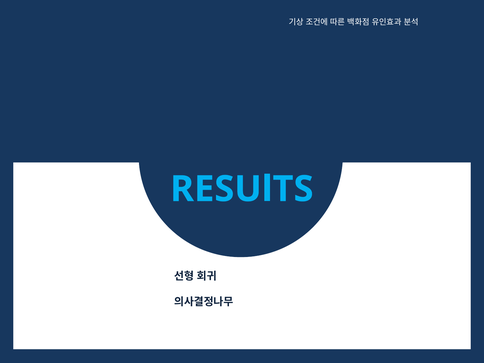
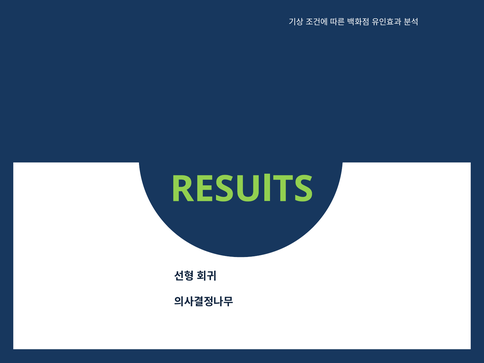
RESUlTS colour: light blue -> light green
